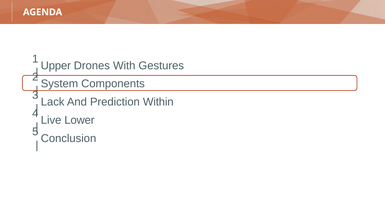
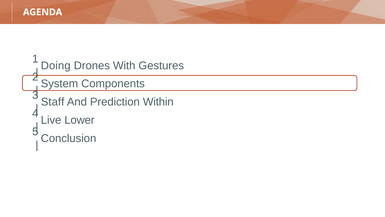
Upper: Upper -> Doing
Lack: Lack -> Staff
